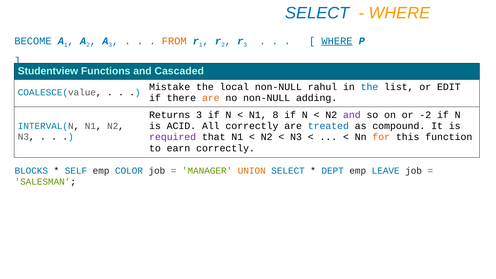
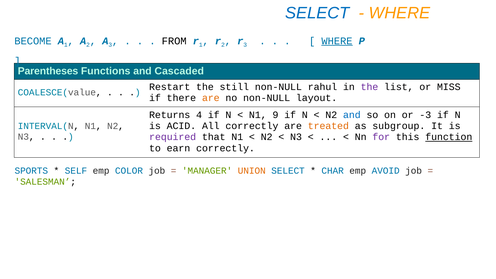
FROM colour: orange -> black
Studentview: Studentview -> Parentheses
Mistake: Mistake -> Restart
local: local -> still
the at (369, 87) colour: blue -> purple
EDIT: EDIT -> MISS
adding: adding -> layout
Returns 3: 3 -> 4
8: 8 -> 9
and at (352, 115) colour: purple -> blue
-2: -2 -> -3
treated colour: blue -> orange
compound: compound -> subgroup
for colour: orange -> purple
function underline: none -> present
BLOCKS: BLOCKS -> SPORTS
DEPT: DEPT -> CHAR
LEAVE: LEAVE -> AVOID
